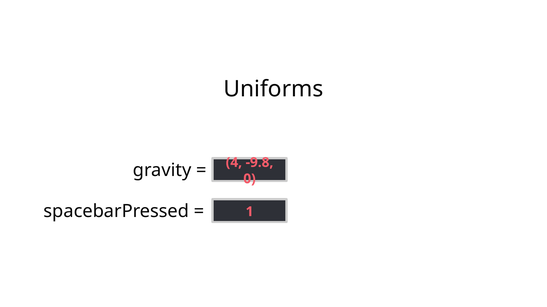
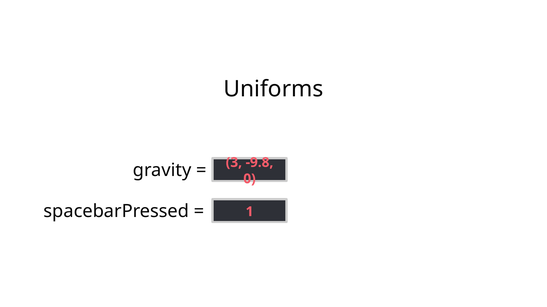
4: 4 -> 3
